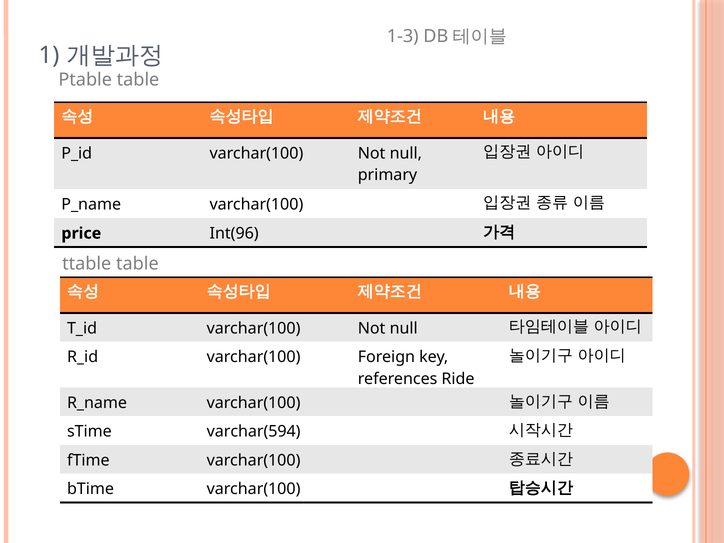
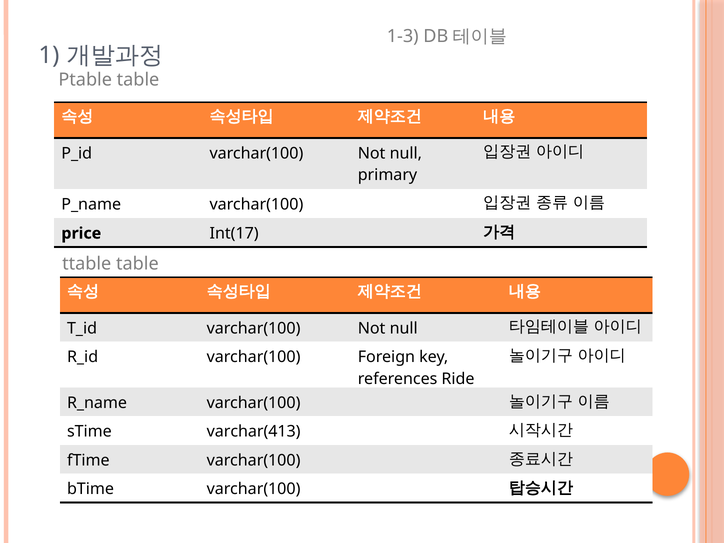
Int(96: Int(96 -> Int(17
varchar(594: varchar(594 -> varchar(413
